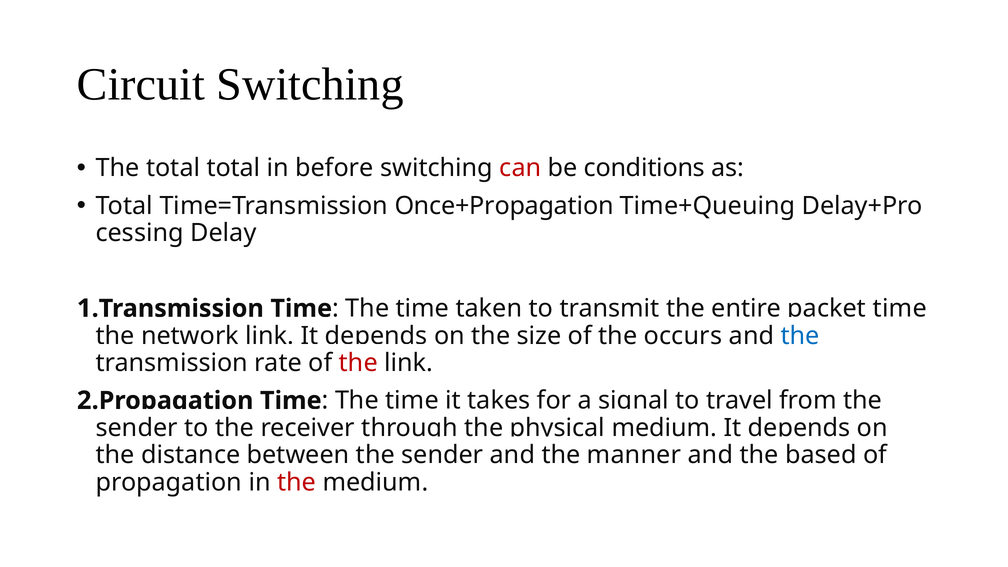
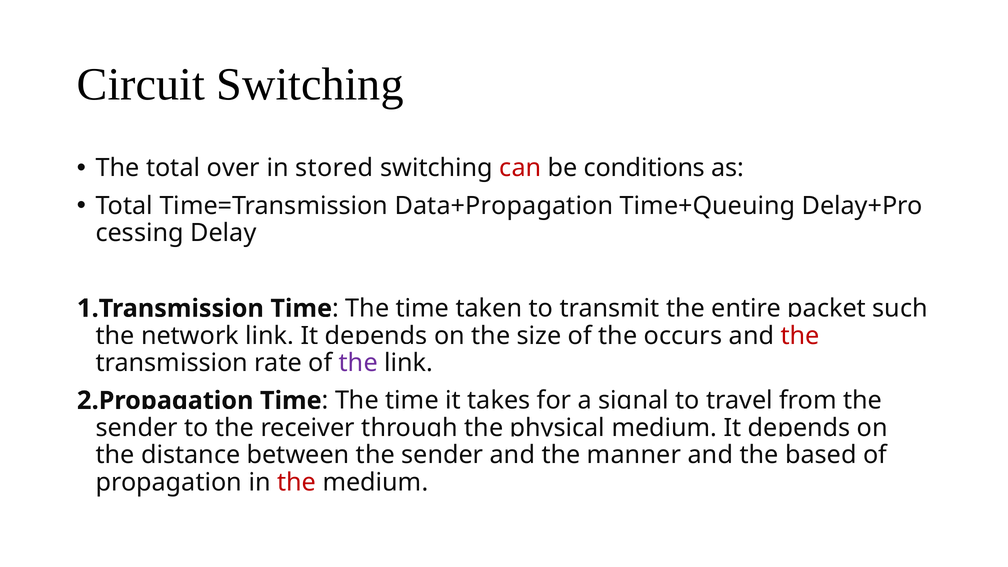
total total: total -> over
before: before -> stored
Once+Propagation: Once+Propagation -> Data+Propagation
time at (900, 309): time -> such
the at (800, 336) colour: blue -> red
the at (358, 363) colour: red -> purple
